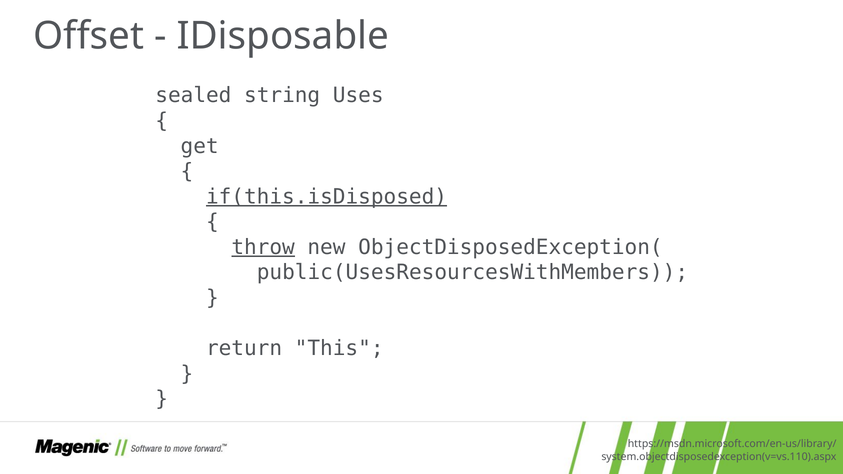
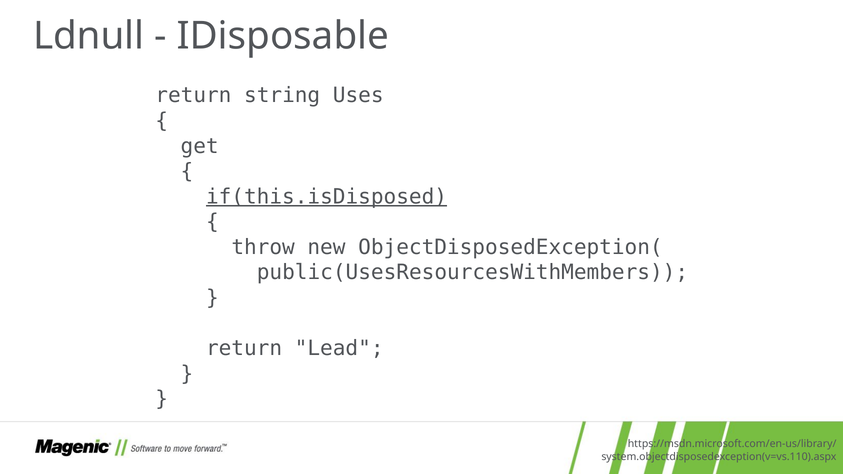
Offset: Offset -> Ldnull
sealed at (193, 96): sealed -> return
throw underline: present -> none
This: This -> Lead
